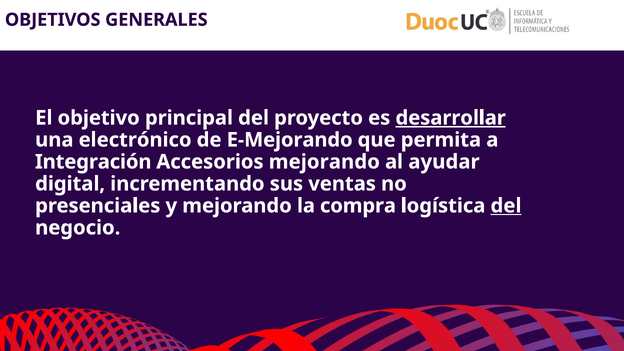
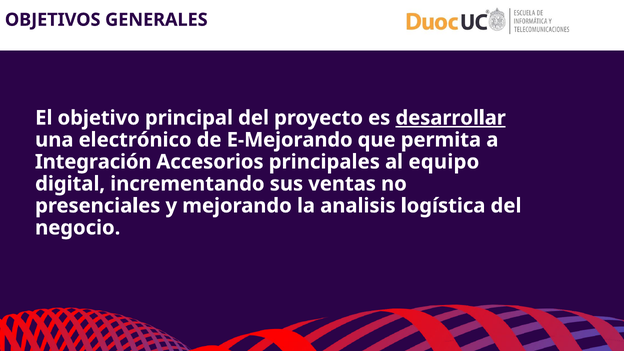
Accesorios mejorando: mejorando -> principales
ayudar: ayudar -> equipo
compra: compra -> analisis
del at (506, 206) underline: present -> none
